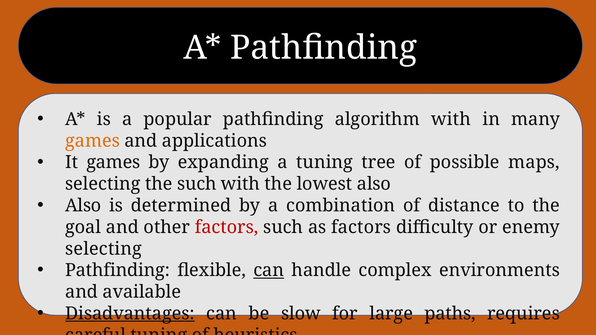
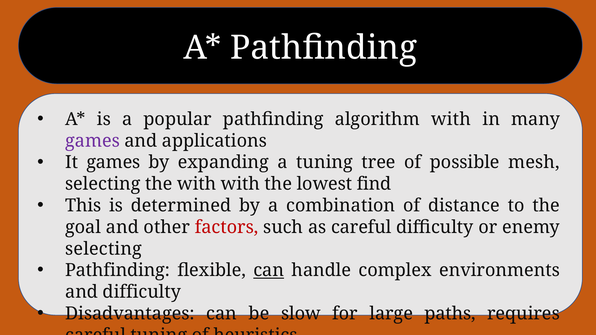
games at (93, 141) colour: orange -> purple
maps: maps -> mesh
the such: such -> with
lowest also: also -> find
Also at (83, 206): Also -> This
as factors: factors -> careful
and available: available -> difficulty
Disadvantages underline: present -> none
